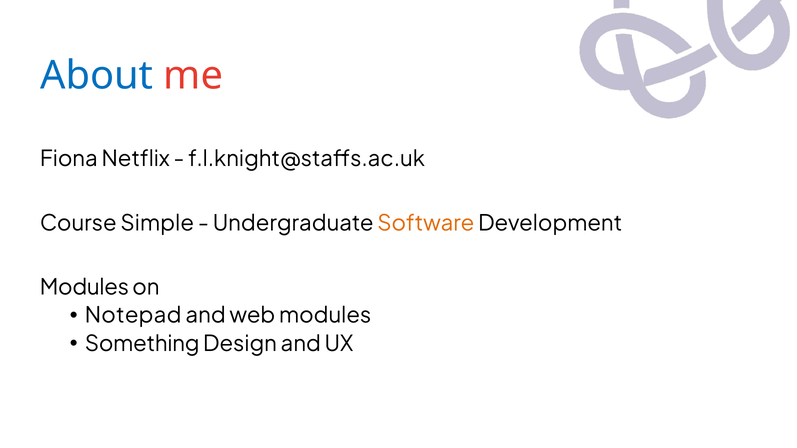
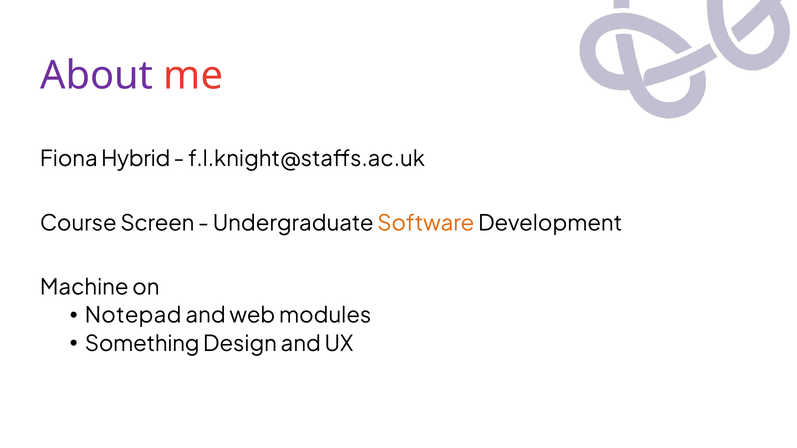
About colour: blue -> purple
Netflix: Netflix -> Hybrid
Simple: Simple -> Screen
Modules at (84, 288): Modules -> Machine
